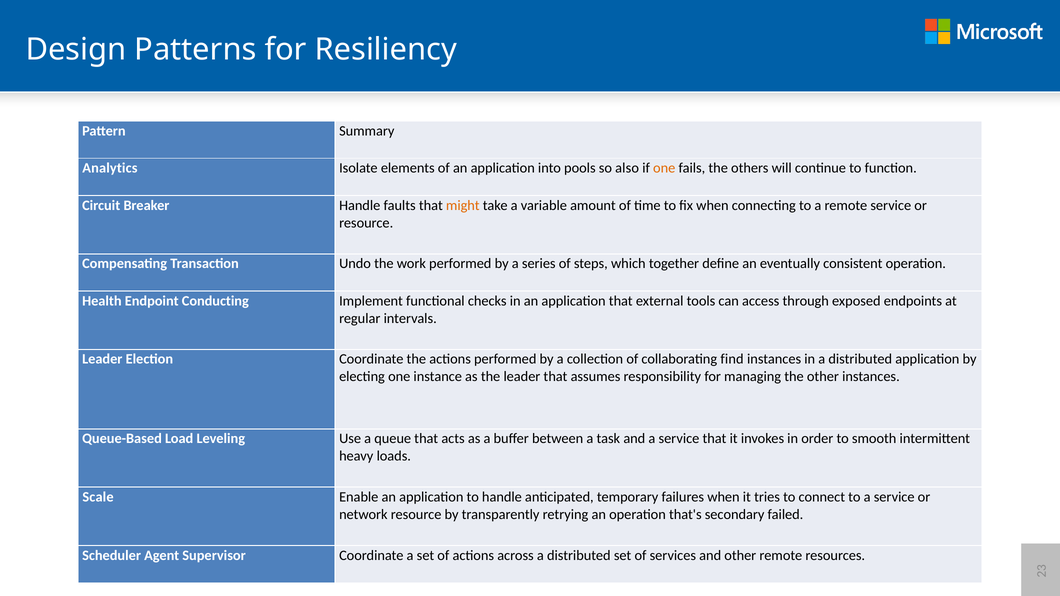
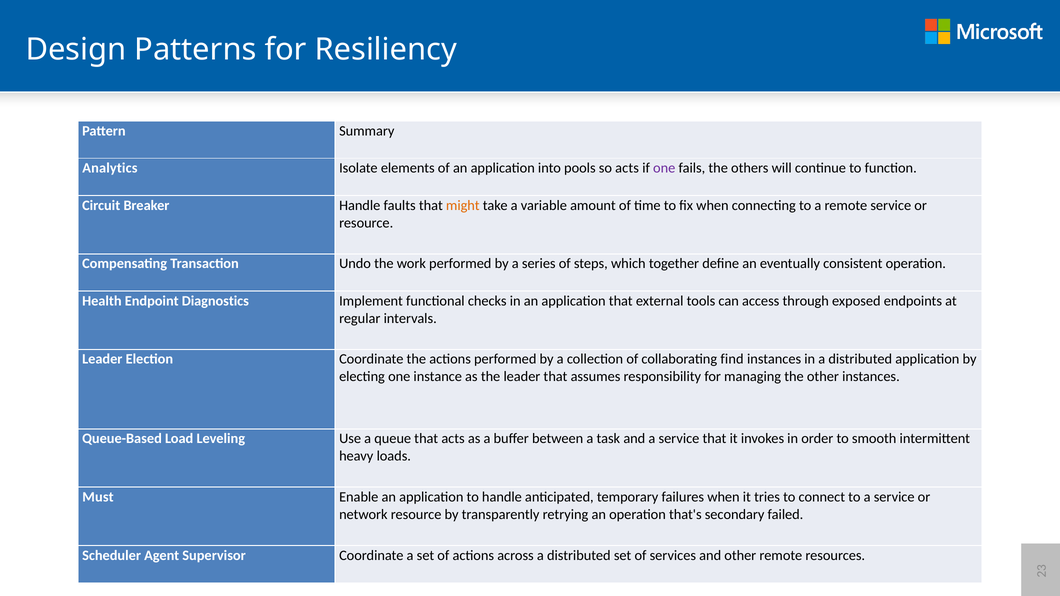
so also: also -> acts
one at (664, 168) colour: orange -> purple
Conducting: Conducting -> Diagnostics
Scale: Scale -> Must
